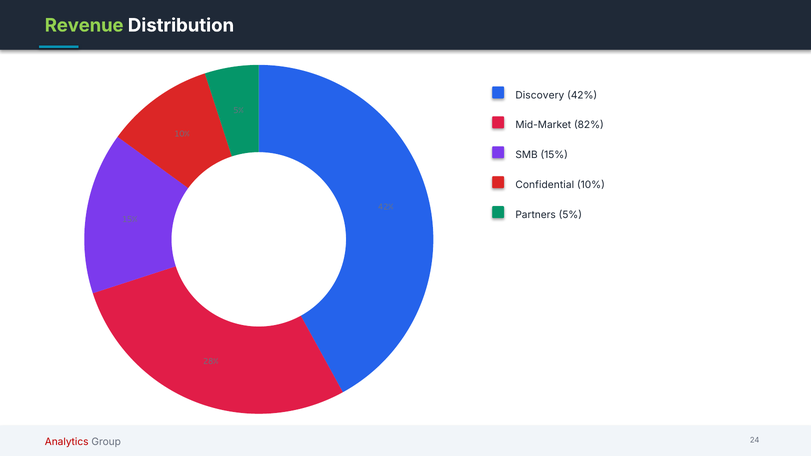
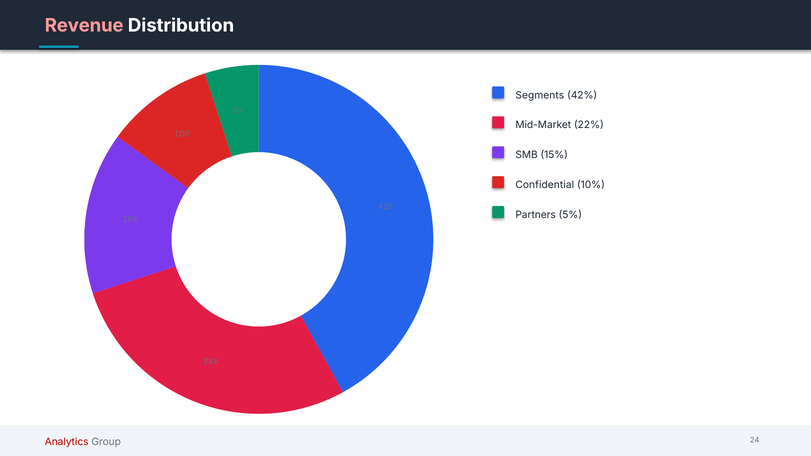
Revenue colour: light green -> pink
Discovery: Discovery -> Segments
82%: 82% -> 22%
